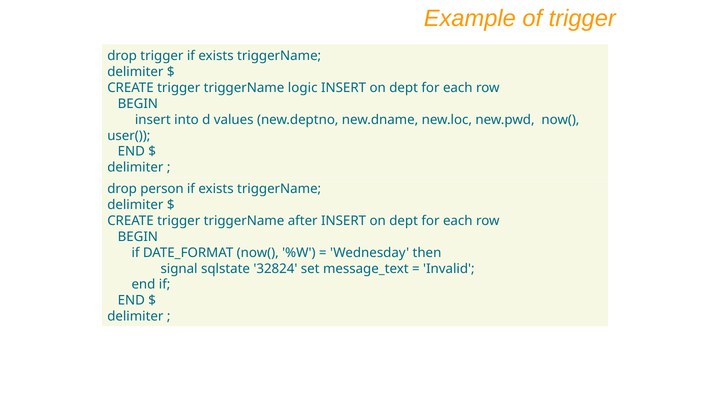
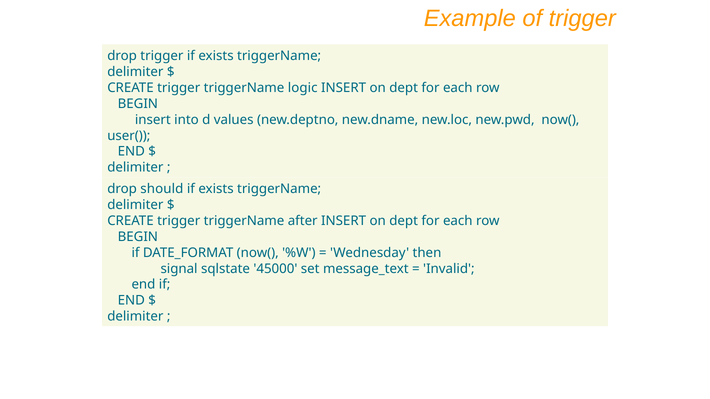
person: person -> should
32824: 32824 -> 45000
